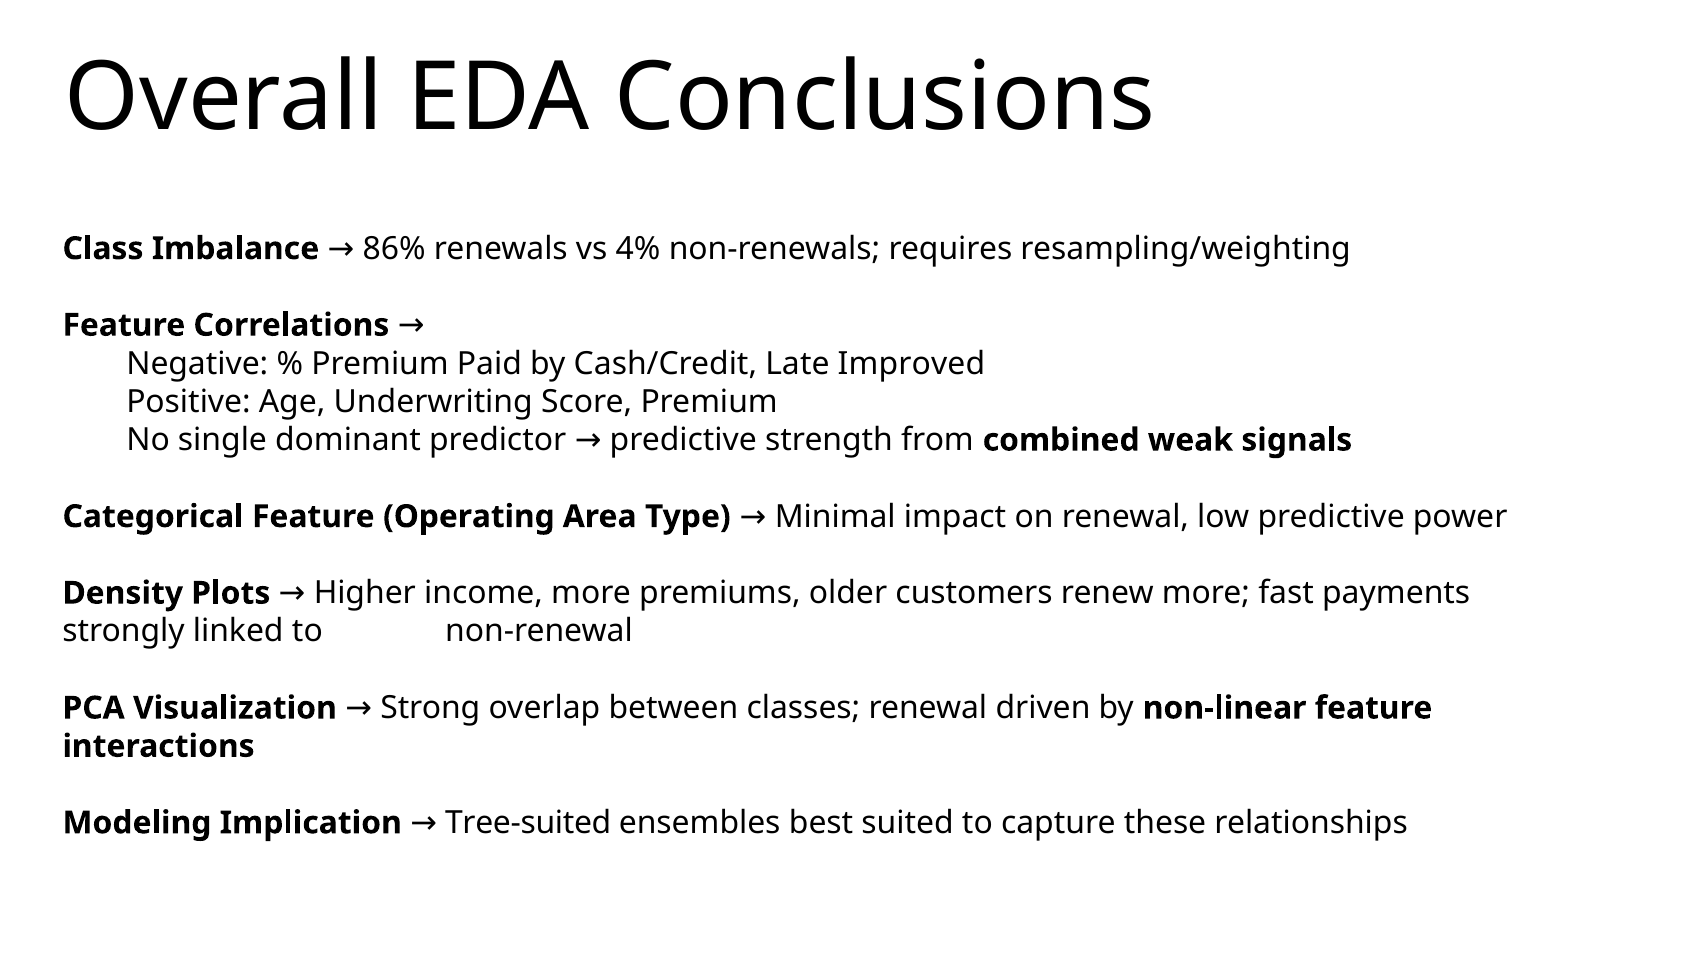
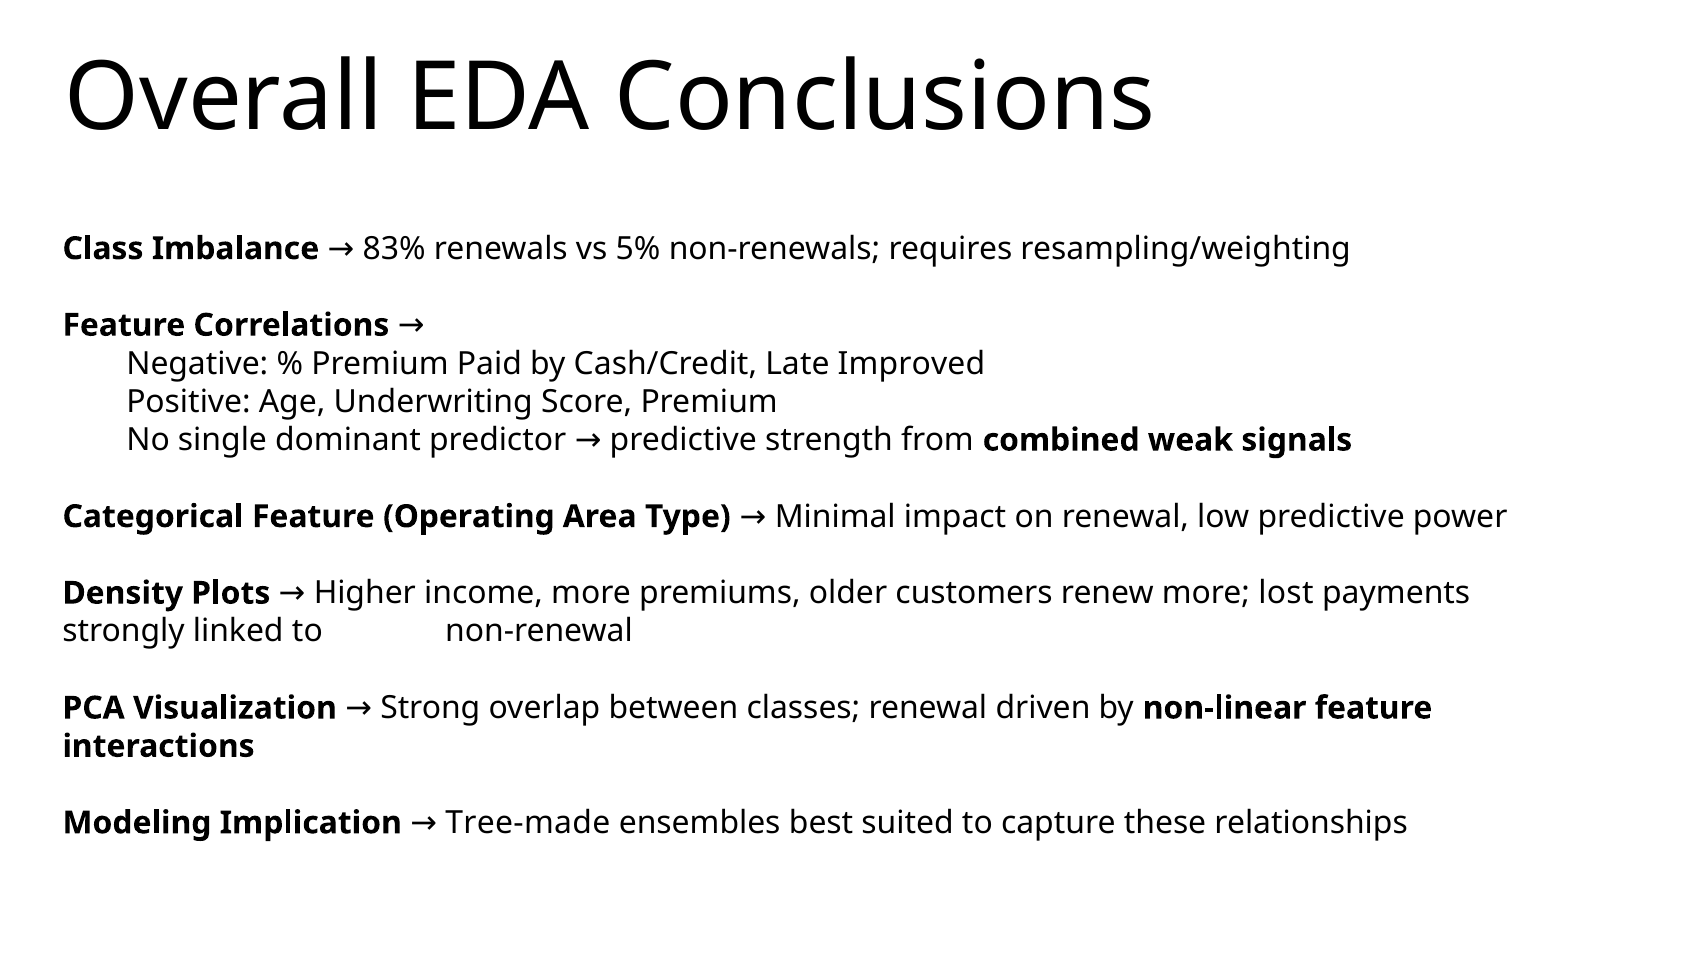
86%: 86% -> 83%
4%: 4% -> 5%
fast: fast -> lost
Tree-suited: Tree-suited -> Tree-made
